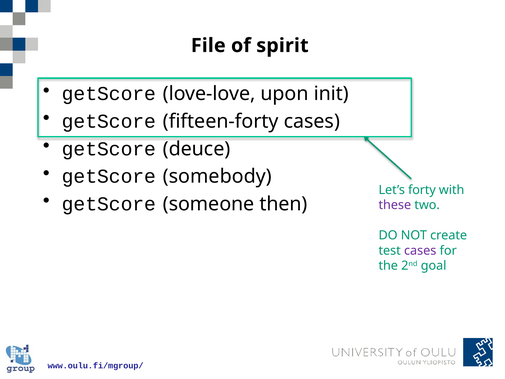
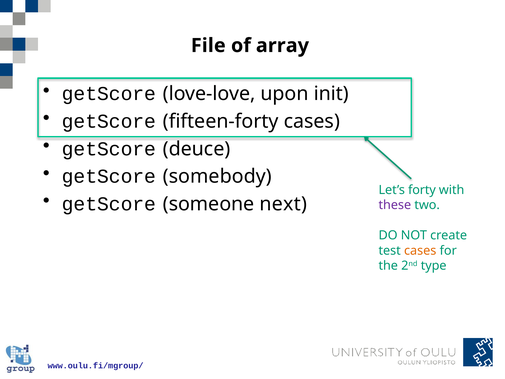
spirit: spirit -> array
then: then -> next
cases at (420, 250) colour: purple -> orange
goal: goal -> type
